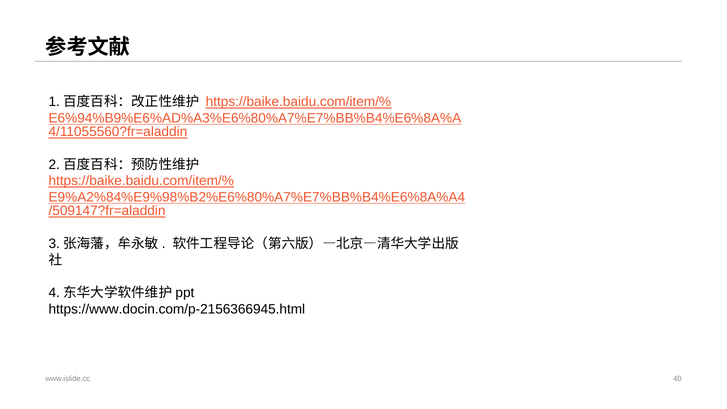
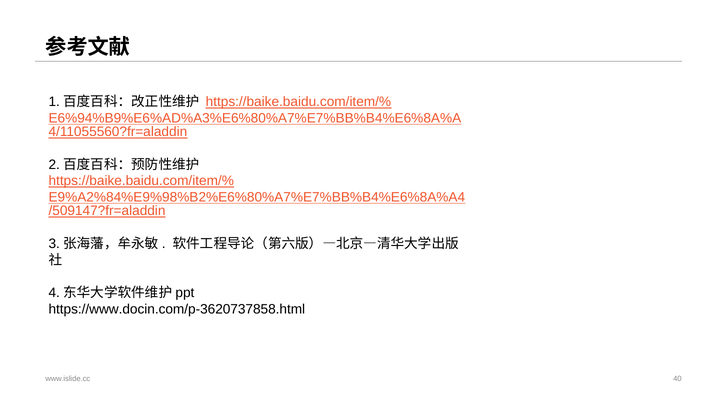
https://www.docin.com/p-2156366945.html: https://www.docin.com/p-2156366945.html -> https://www.docin.com/p-3620737858.html
